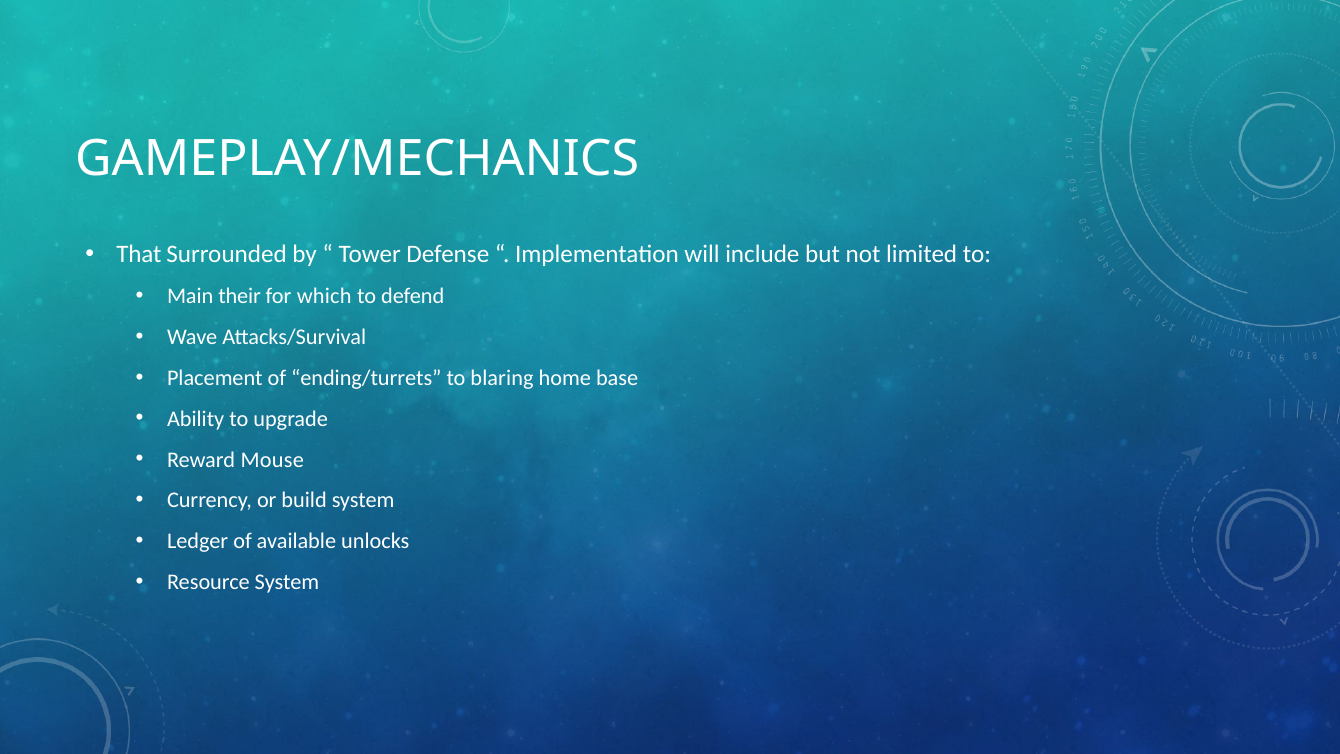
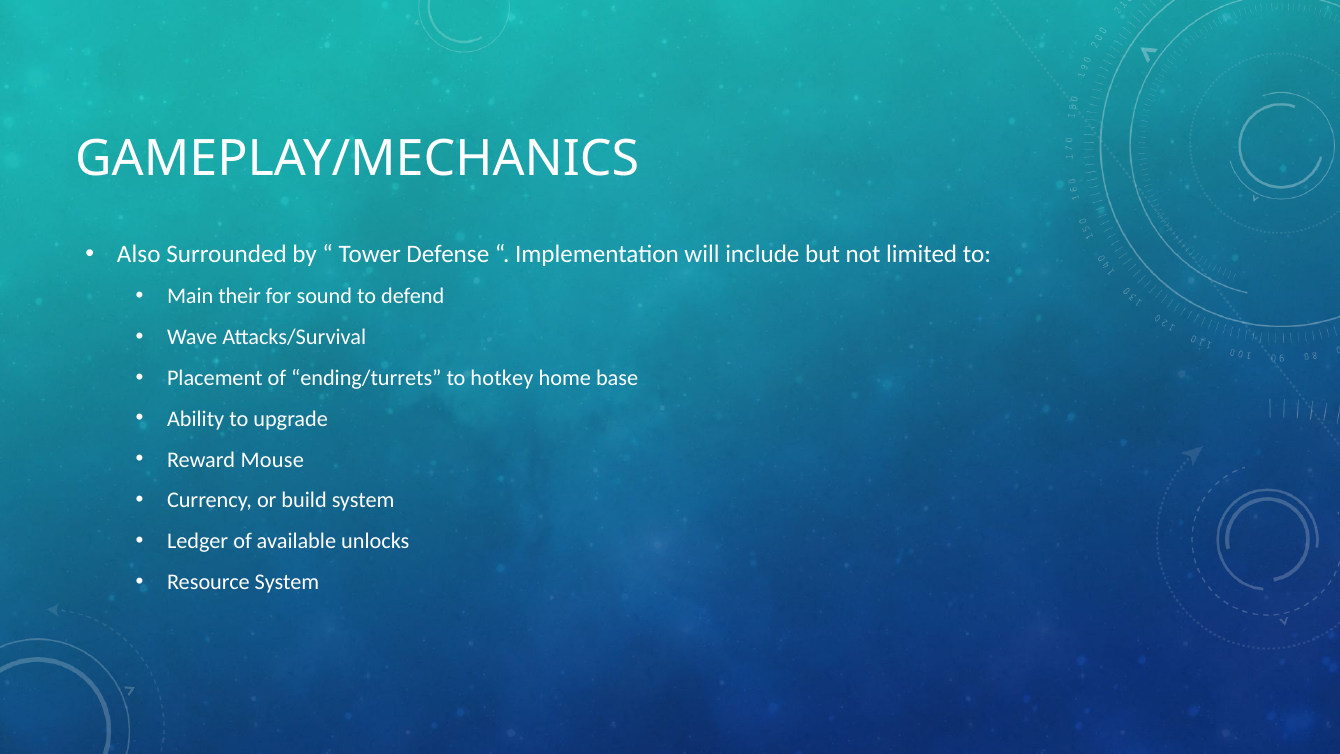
That: That -> Also
which: which -> sound
blaring: blaring -> hotkey
